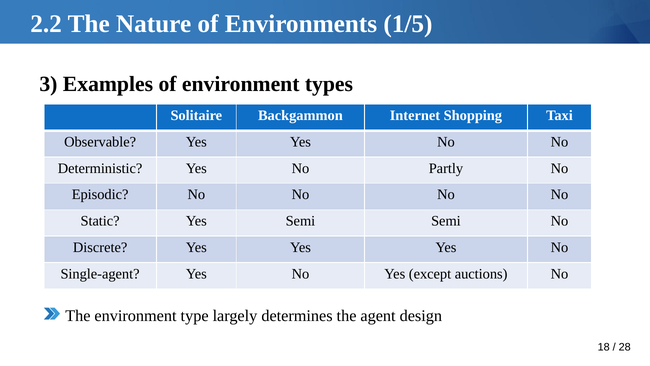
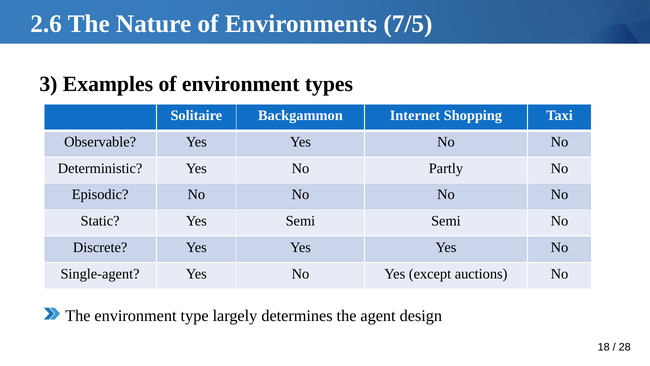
2.2: 2.2 -> 2.6
1/5: 1/5 -> 7/5
